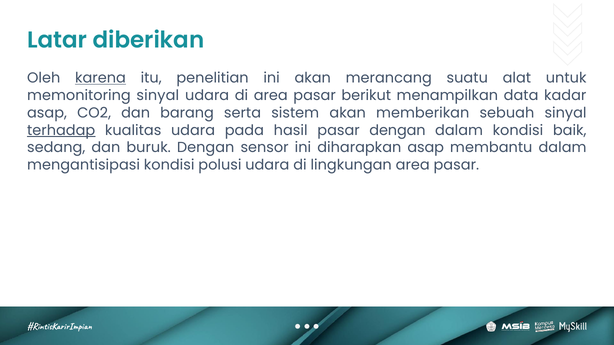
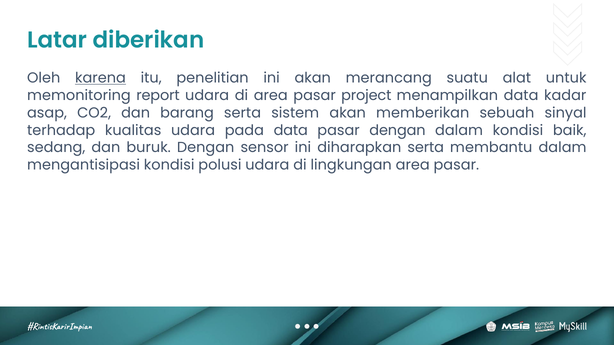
memonitoring sinyal: sinyal -> report
berikut: berikut -> project
terhadap underline: present -> none
pada hasil: hasil -> data
diharapkan asap: asap -> serta
